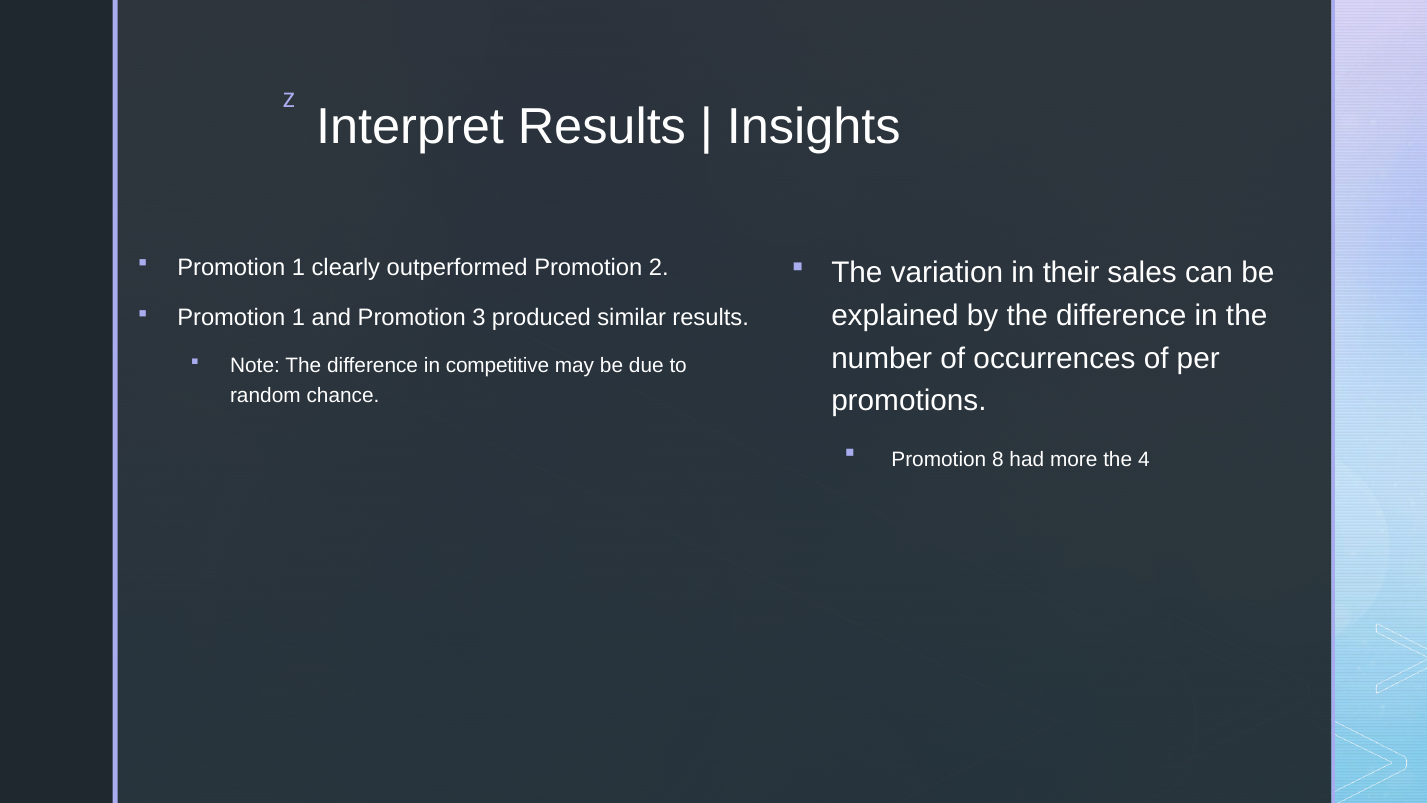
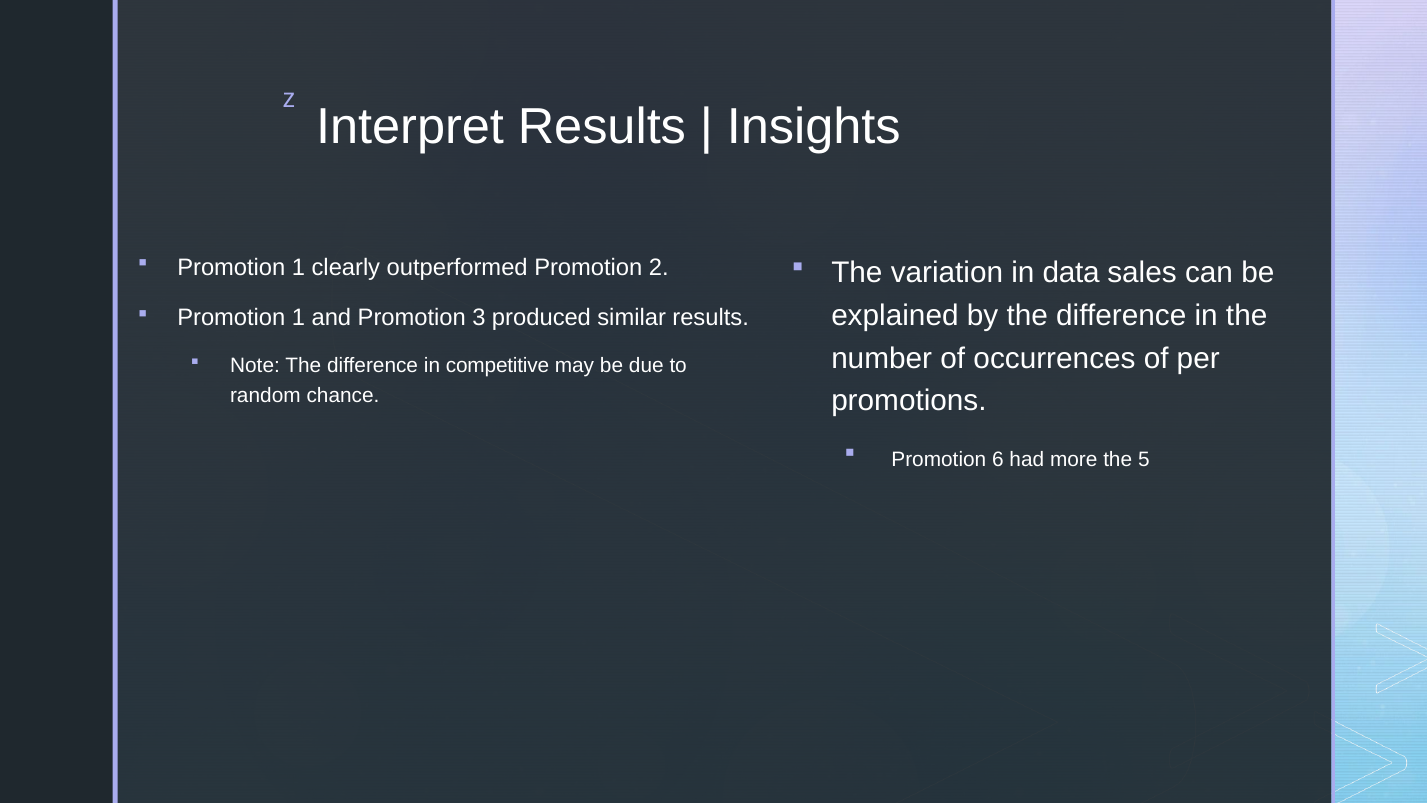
their: their -> data
8: 8 -> 6
4: 4 -> 5
